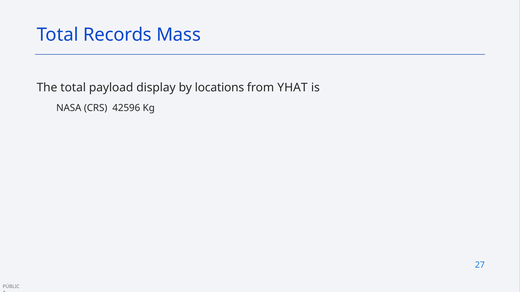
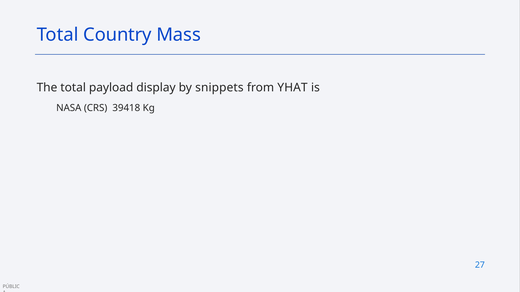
Records: Records -> Country
locations: locations -> snippets
42596: 42596 -> 39418
